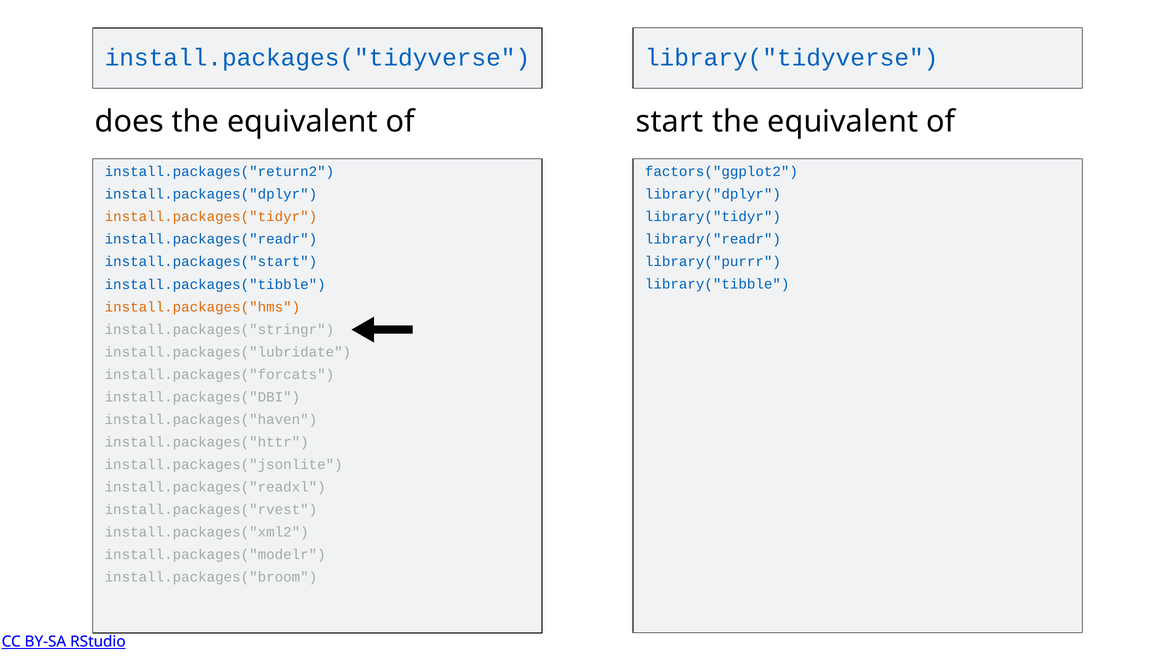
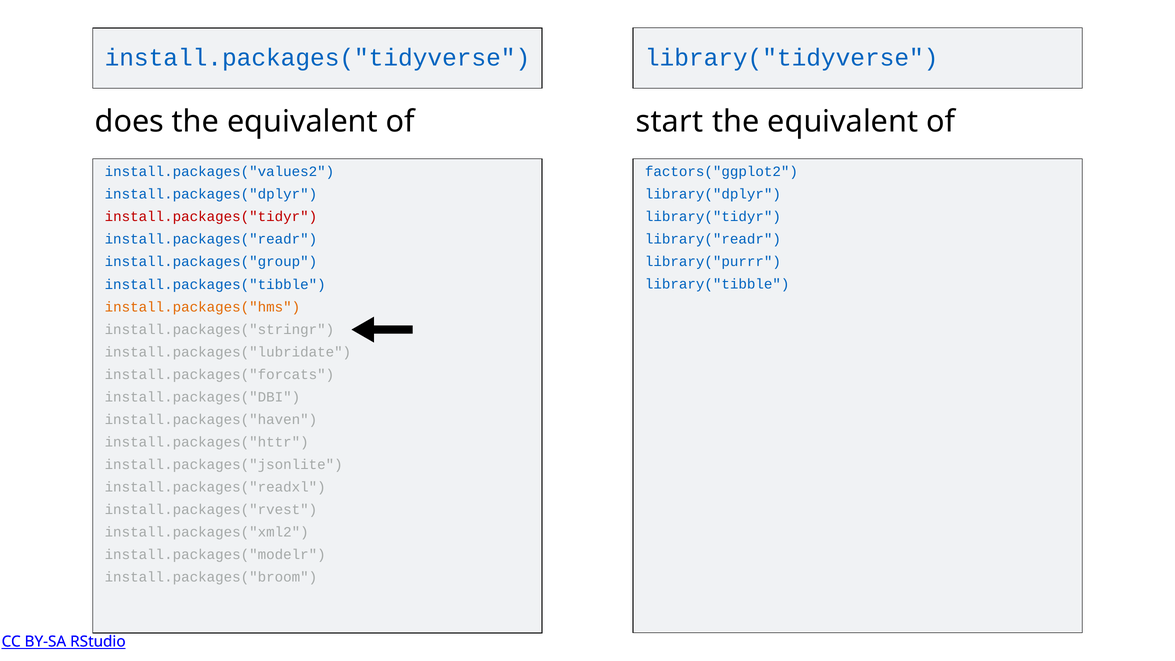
install.packages("return2: install.packages("return2 -> install.packages("values2
install.packages("tidyr colour: orange -> red
install.packages("start: install.packages("start -> install.packages("group
